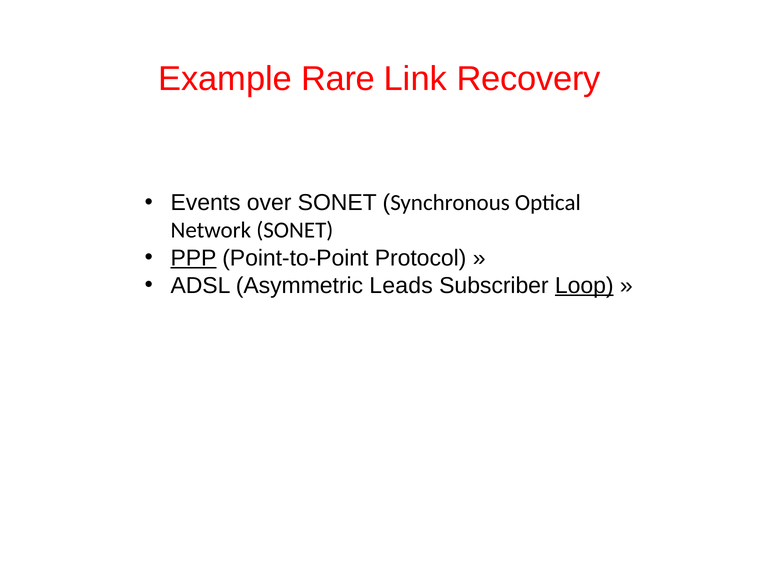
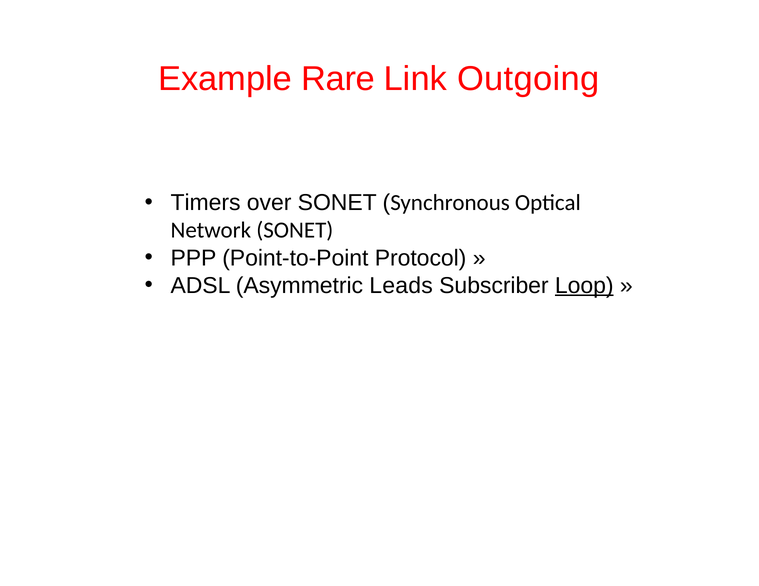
Recovery: Recovery -> Outgoing
Events: Events -> Timers
PPP underline: present -> none
